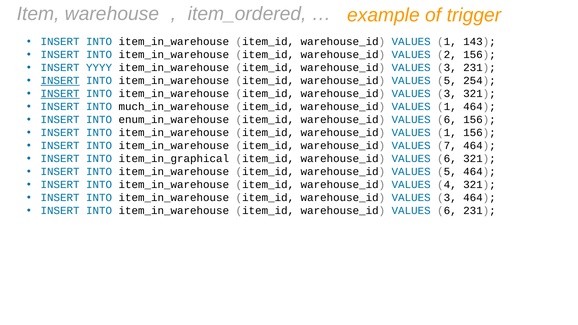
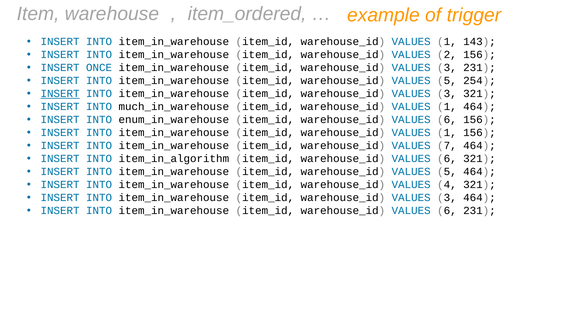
YYYY: YYYY -> ONCE
INSERT at (60, 81) underline: present -> none
item_in_graphical: item_in_graphical -> item_in_algorithm
